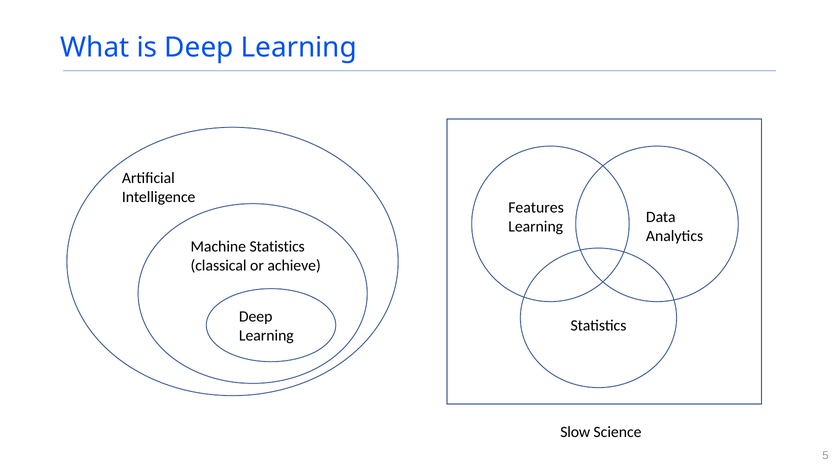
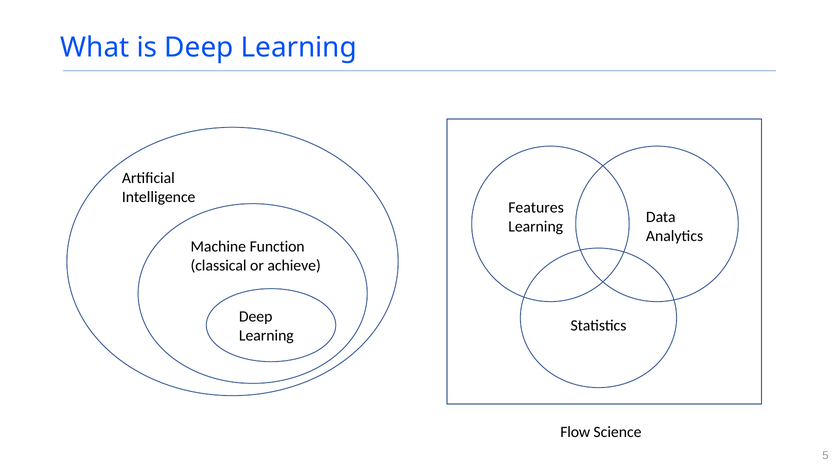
Machine Statistics: Statistics -> Function
Slow: Slow -> Flow
